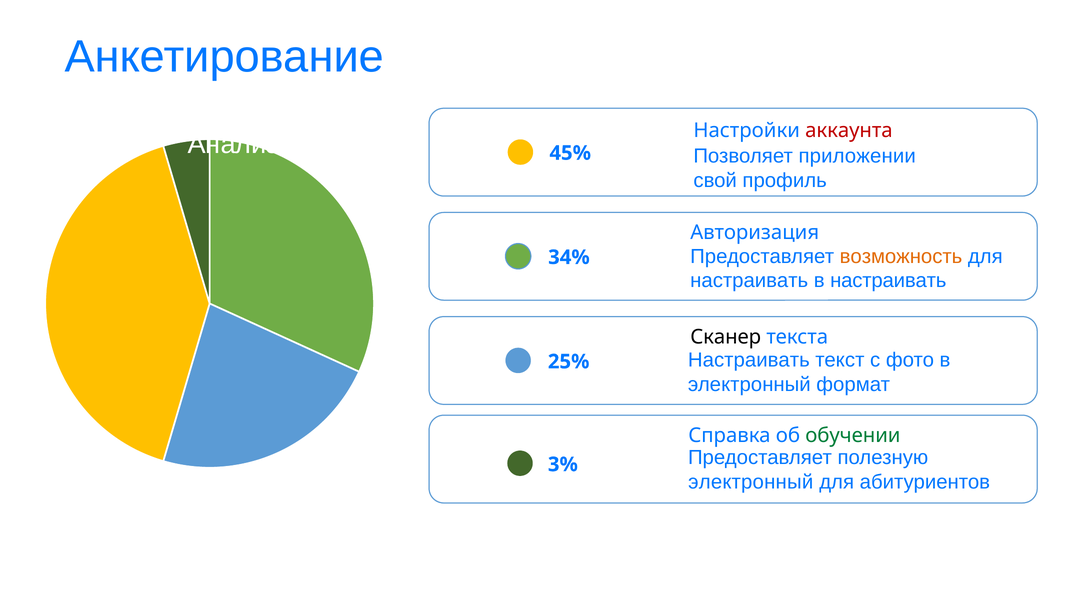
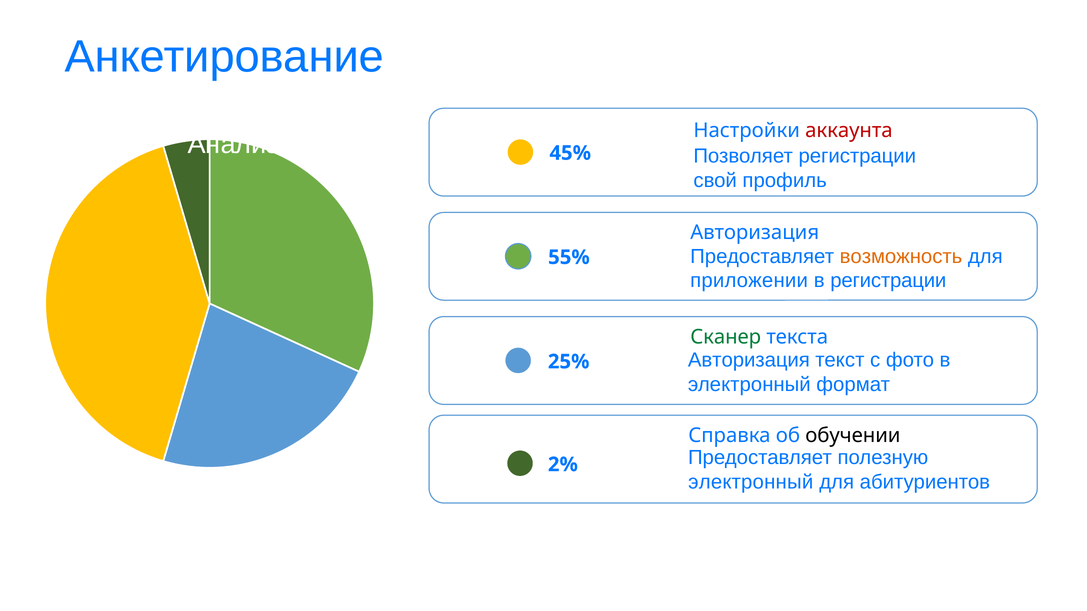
Позволяет приложении: приложении -> регистрации
34%: 34% -> 55%
настраивать at (749, 281): настраивать -> приложении
в настраивать: настраивать -> регистрации
Сканер colour: black -> green
Настраивать at (749, 360): Настраивать -> Авторизация
обучении colour: green -> black
3%: 3% -> 2%
